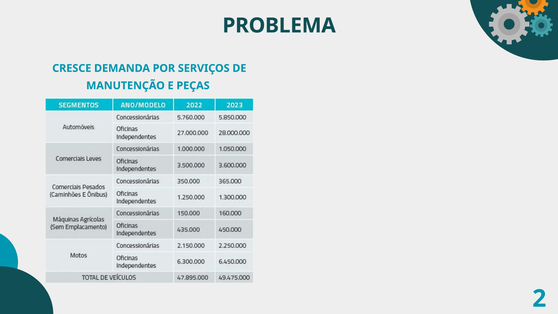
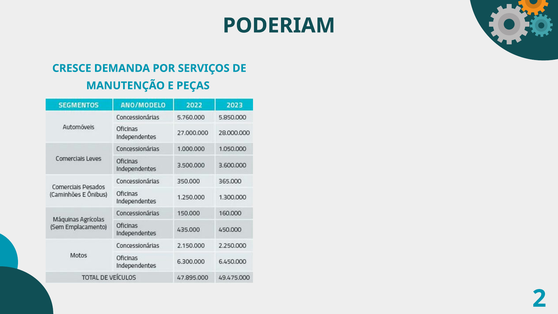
PROBLEMA: PROBLEMA -> PODERIAM
